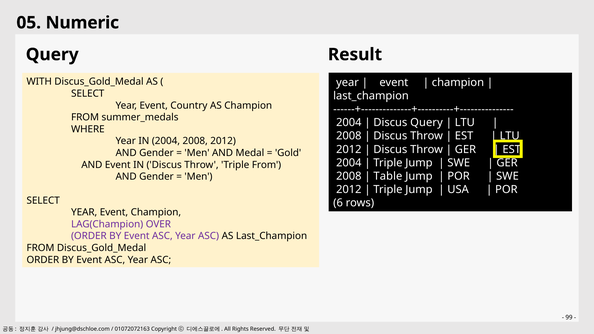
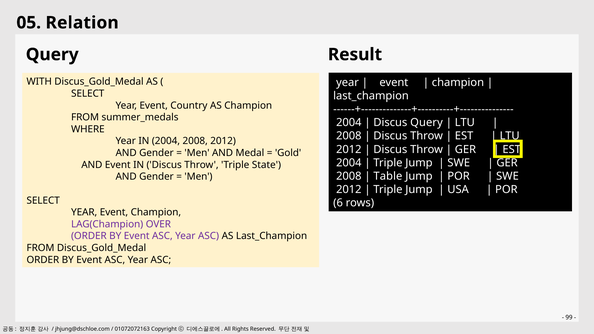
Numeric: Numeric -> Relation
Triple From: From -> State
